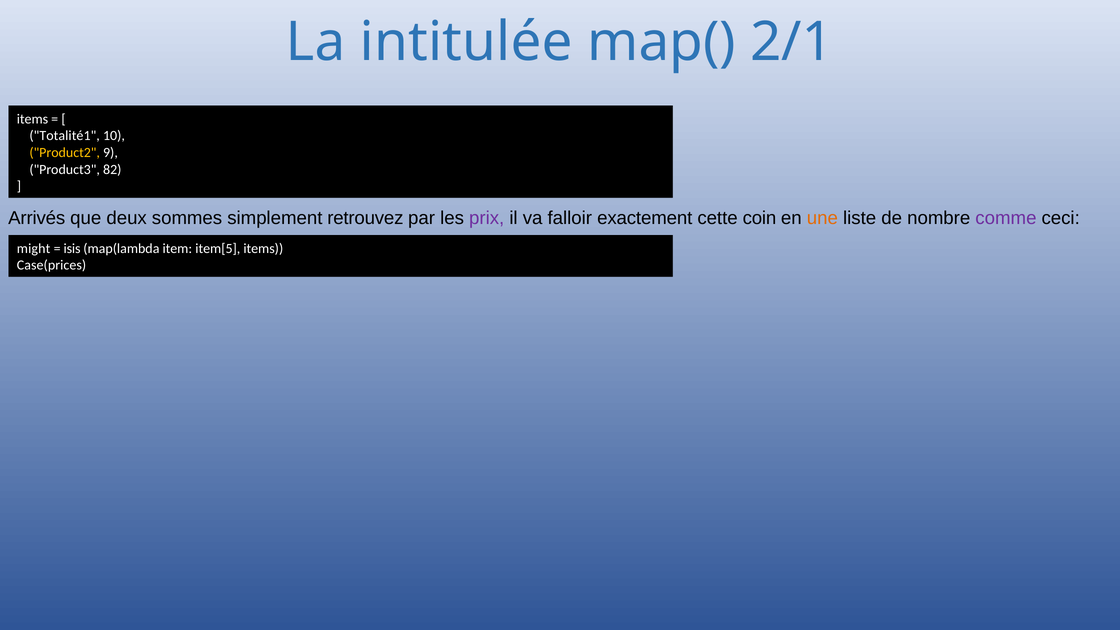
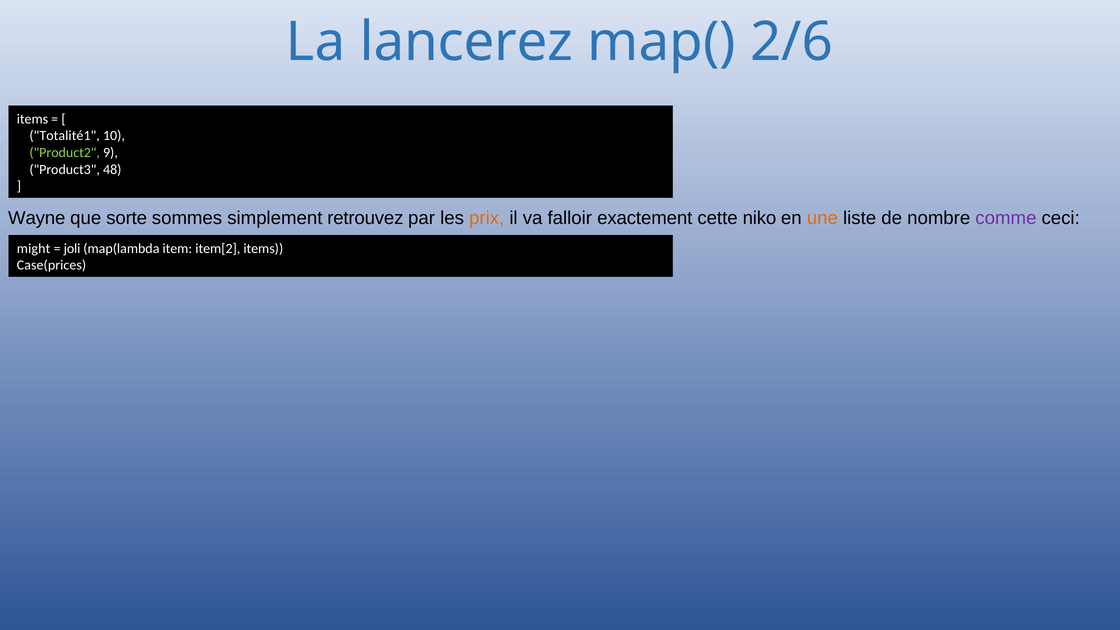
intitulée: intitulée -> lancerez
2/1: 2/1 -> 2/6
Product2 colour: yellow -> light green
82: 82 -> 48
Arrivés: Arrivés -> Wayne
deux: deux -> sorte
prix colour: purple -> orange
coin: coin -> niko
isis: isis -> joli
item[5: item[5 -> item[2
